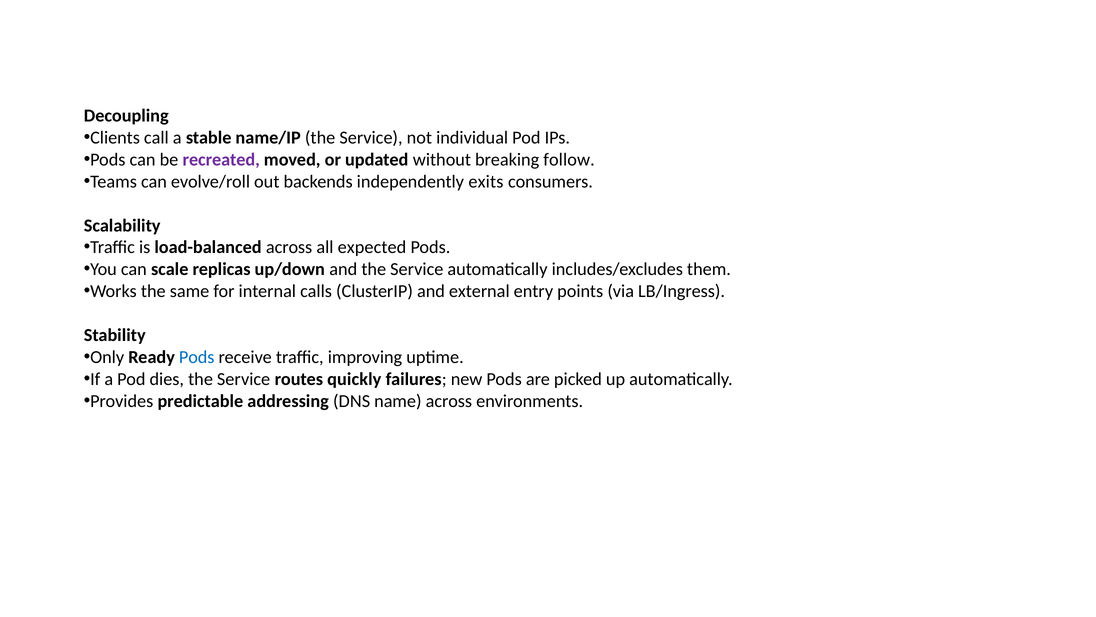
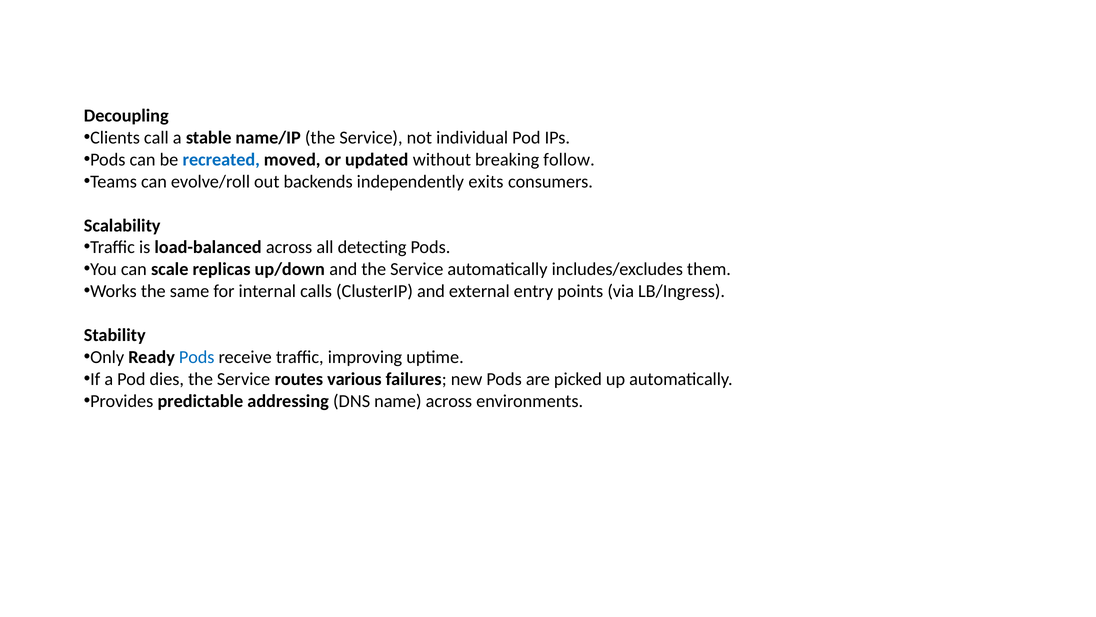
recreated colour: purple -> blue
expected: expected -> detecting
quickly: quickly -> various
